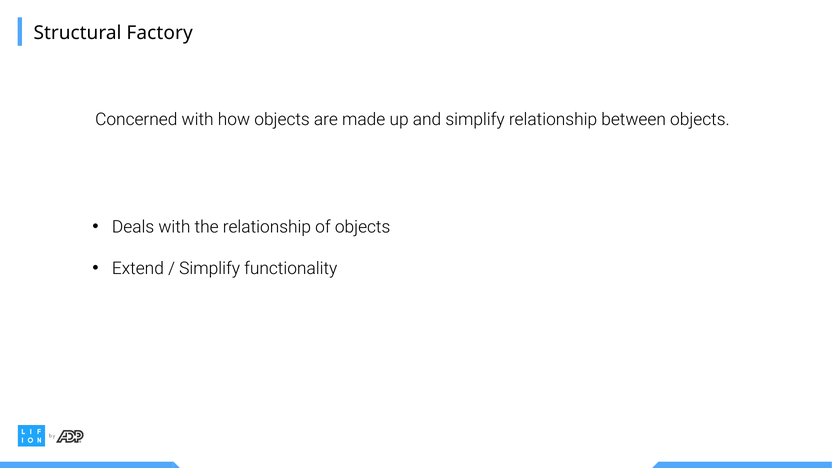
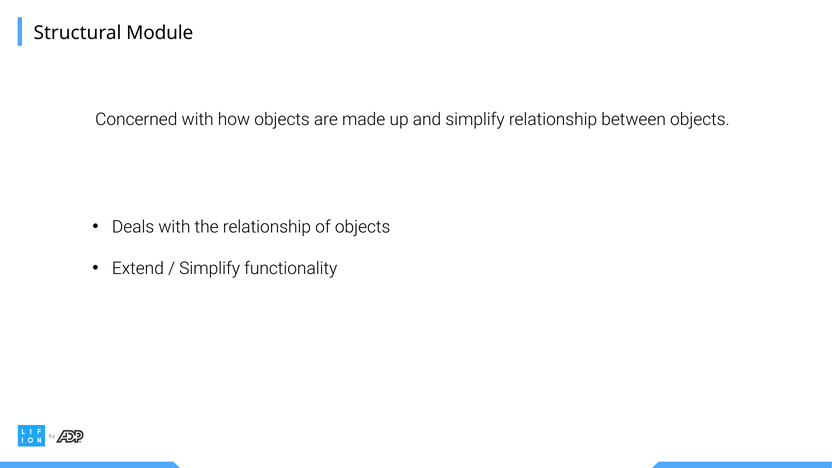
Factory: Factory -> Module
